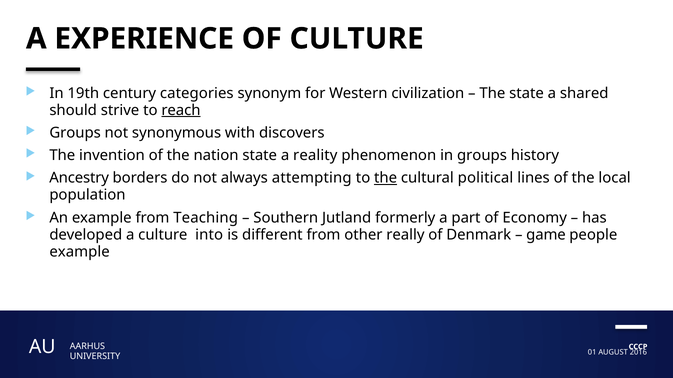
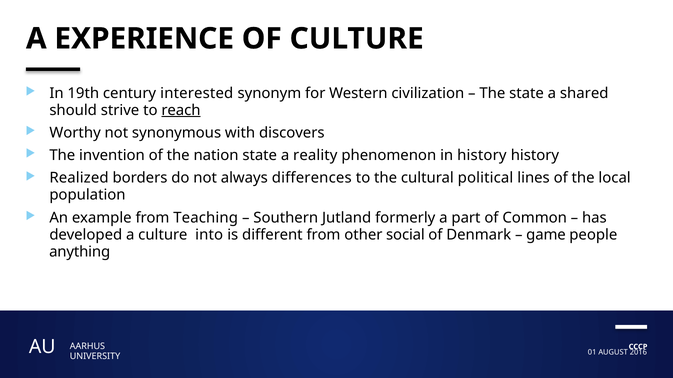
categories: categories -> interested
Groups at (75, 133): Groups -> Worthy
in groups: groups -> history
Ancestry: Ancestry -> Realized
attempting: attempting -> differences
the at (386, 178) underline: present -> none
Economy: Economy -> Common
really: really -> social
example at (80, 252): example -> anything
